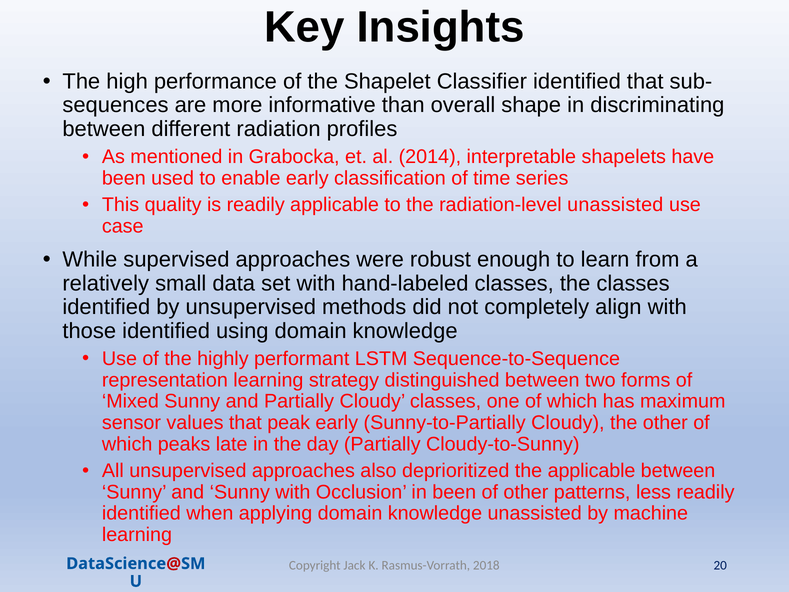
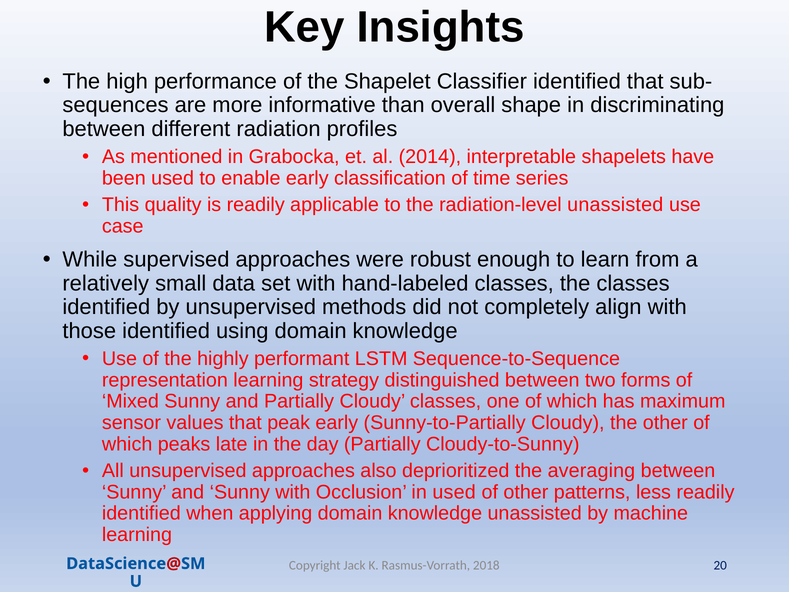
the applicable: applicable -> averaging
in been: been -> used
